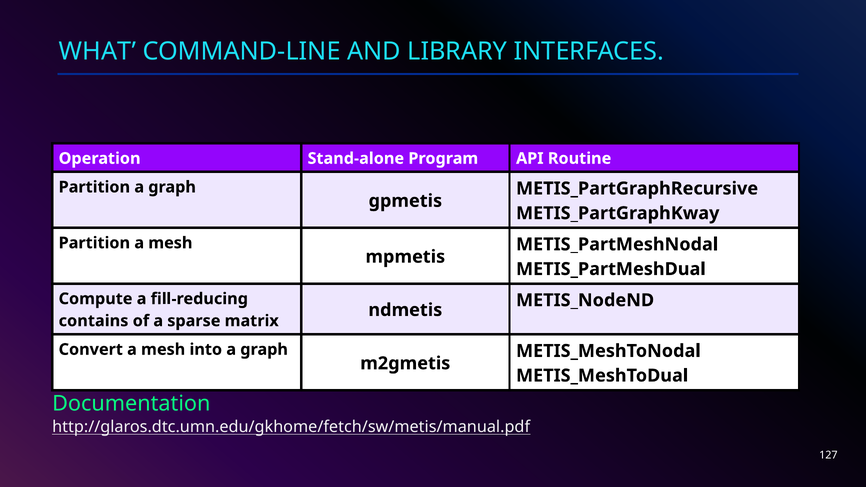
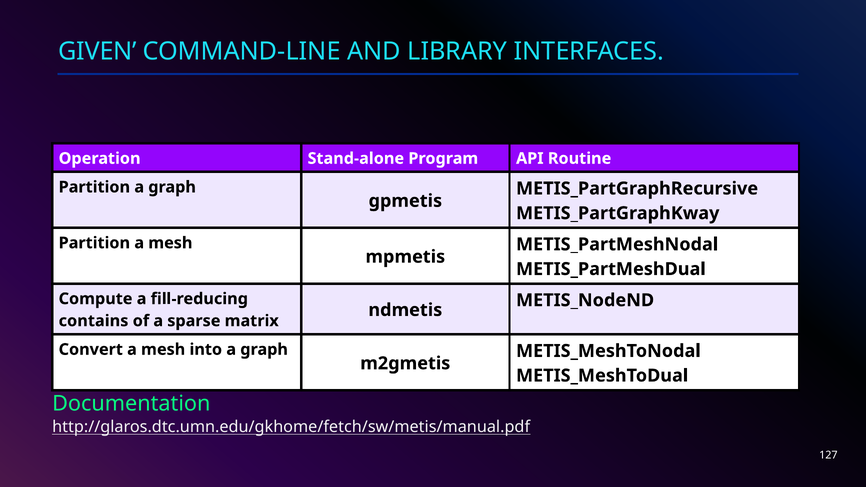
WHAT: WHAT -> GIVEN
